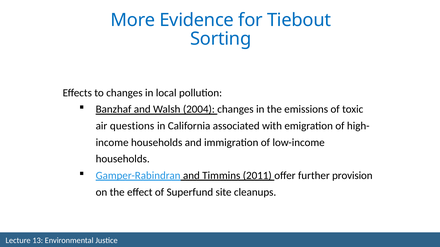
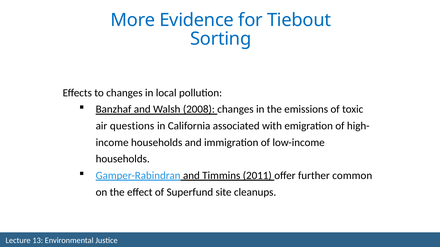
2004: 2004 -> 2008
provision: provision -> common
